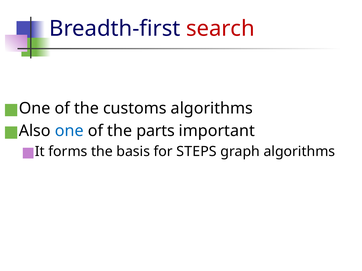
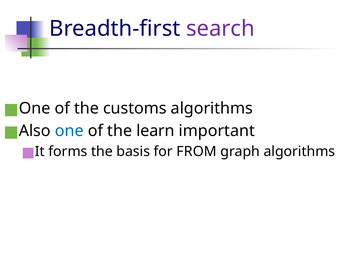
search colour: red -> purple
parts: parts -> learn
STEPS: STEPS -> FROM
